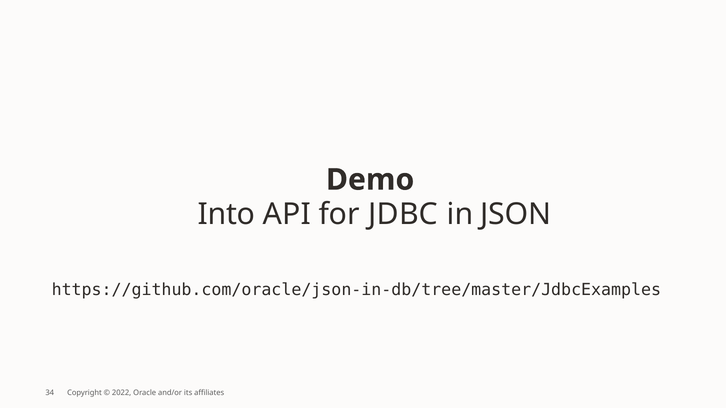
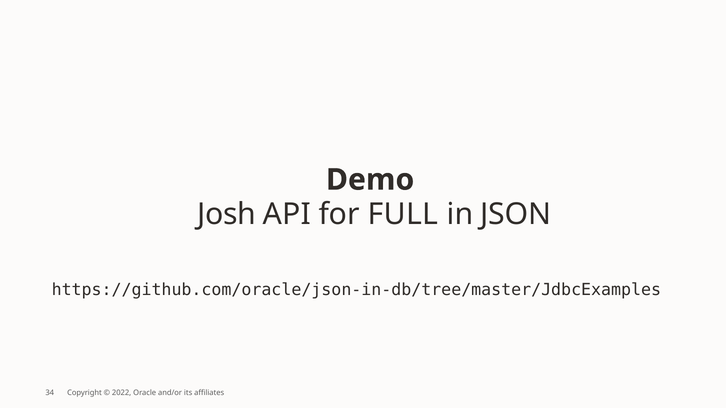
Into: Into -> Josh
JDBC: JDBC -> FULL
